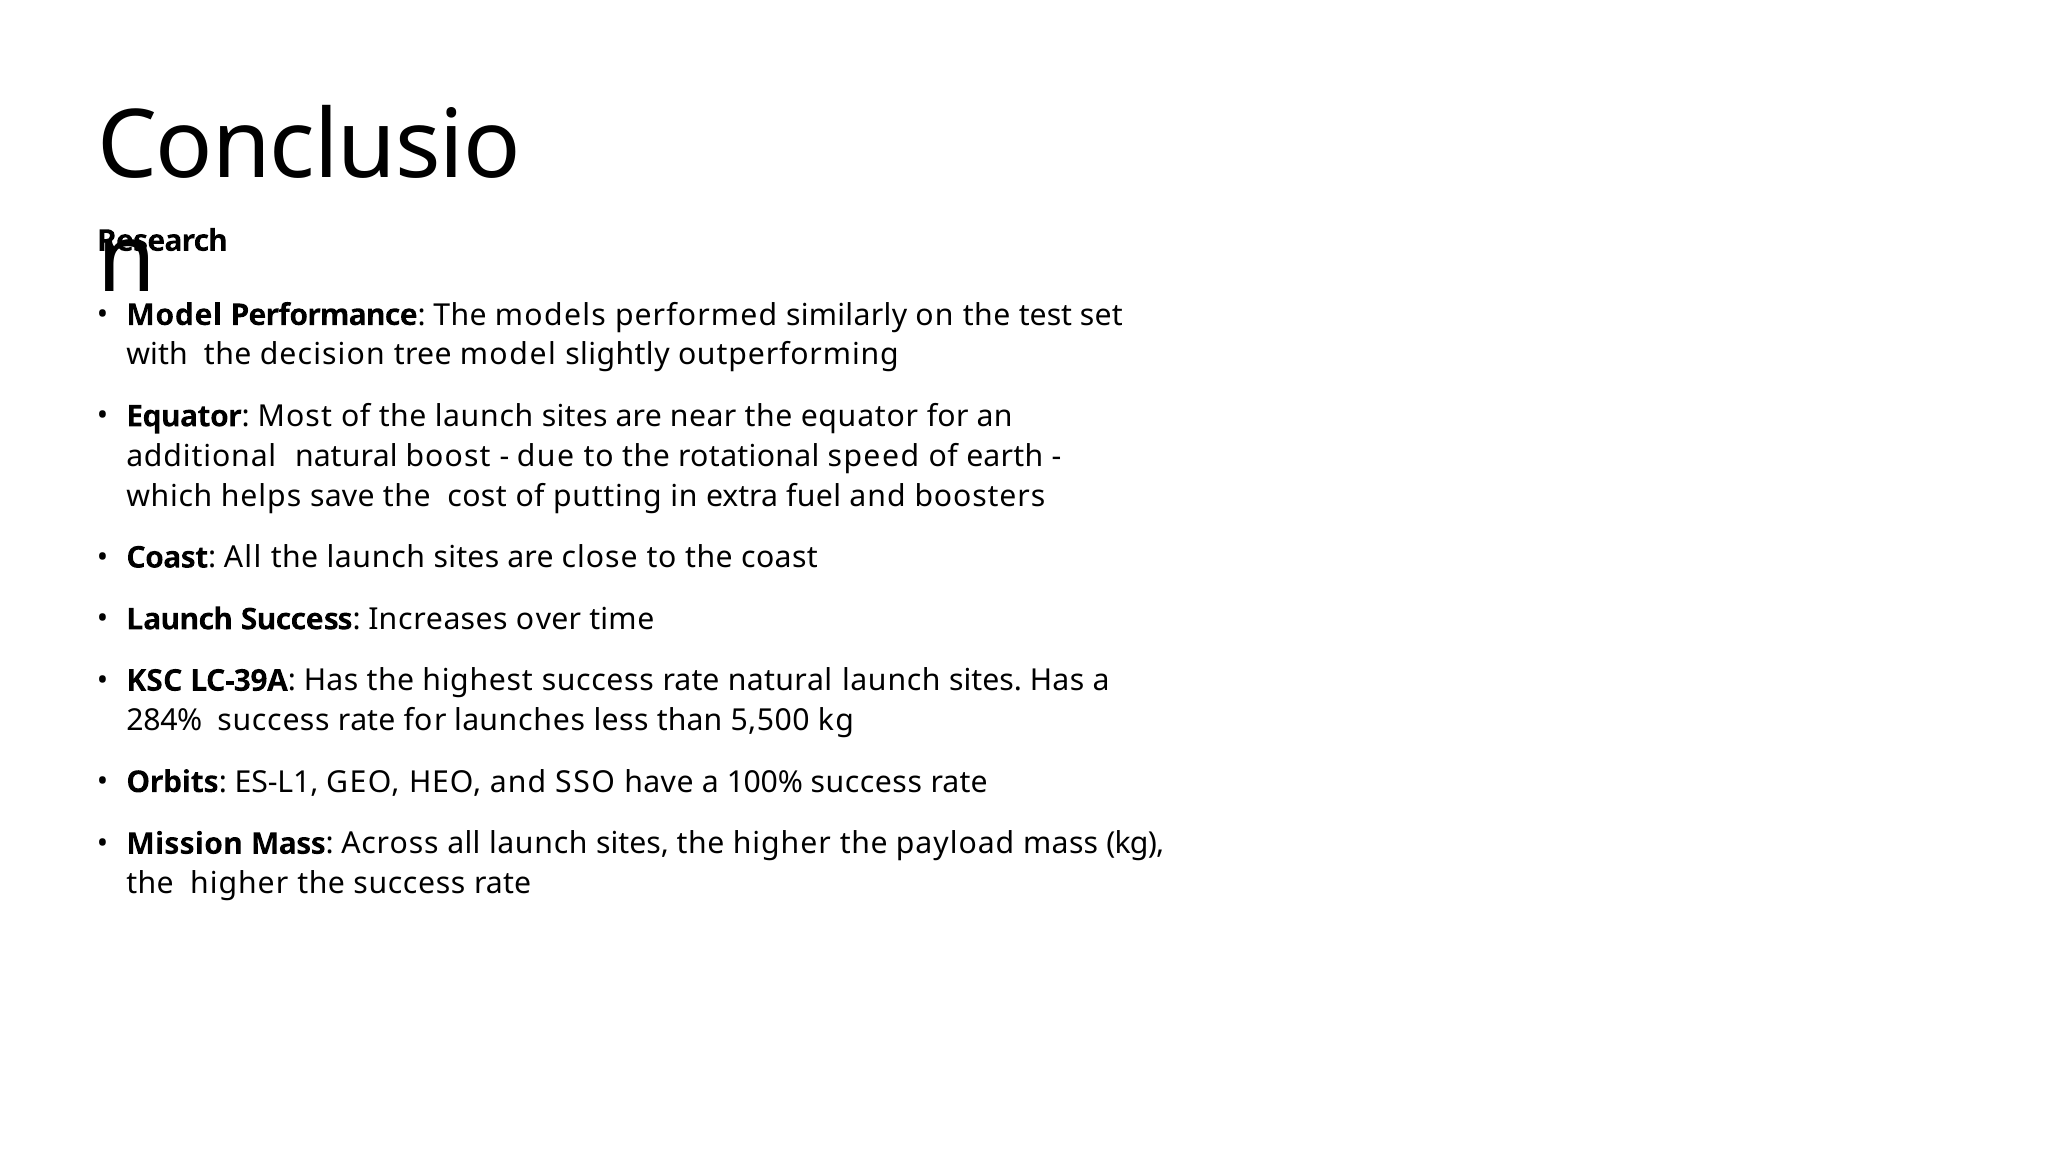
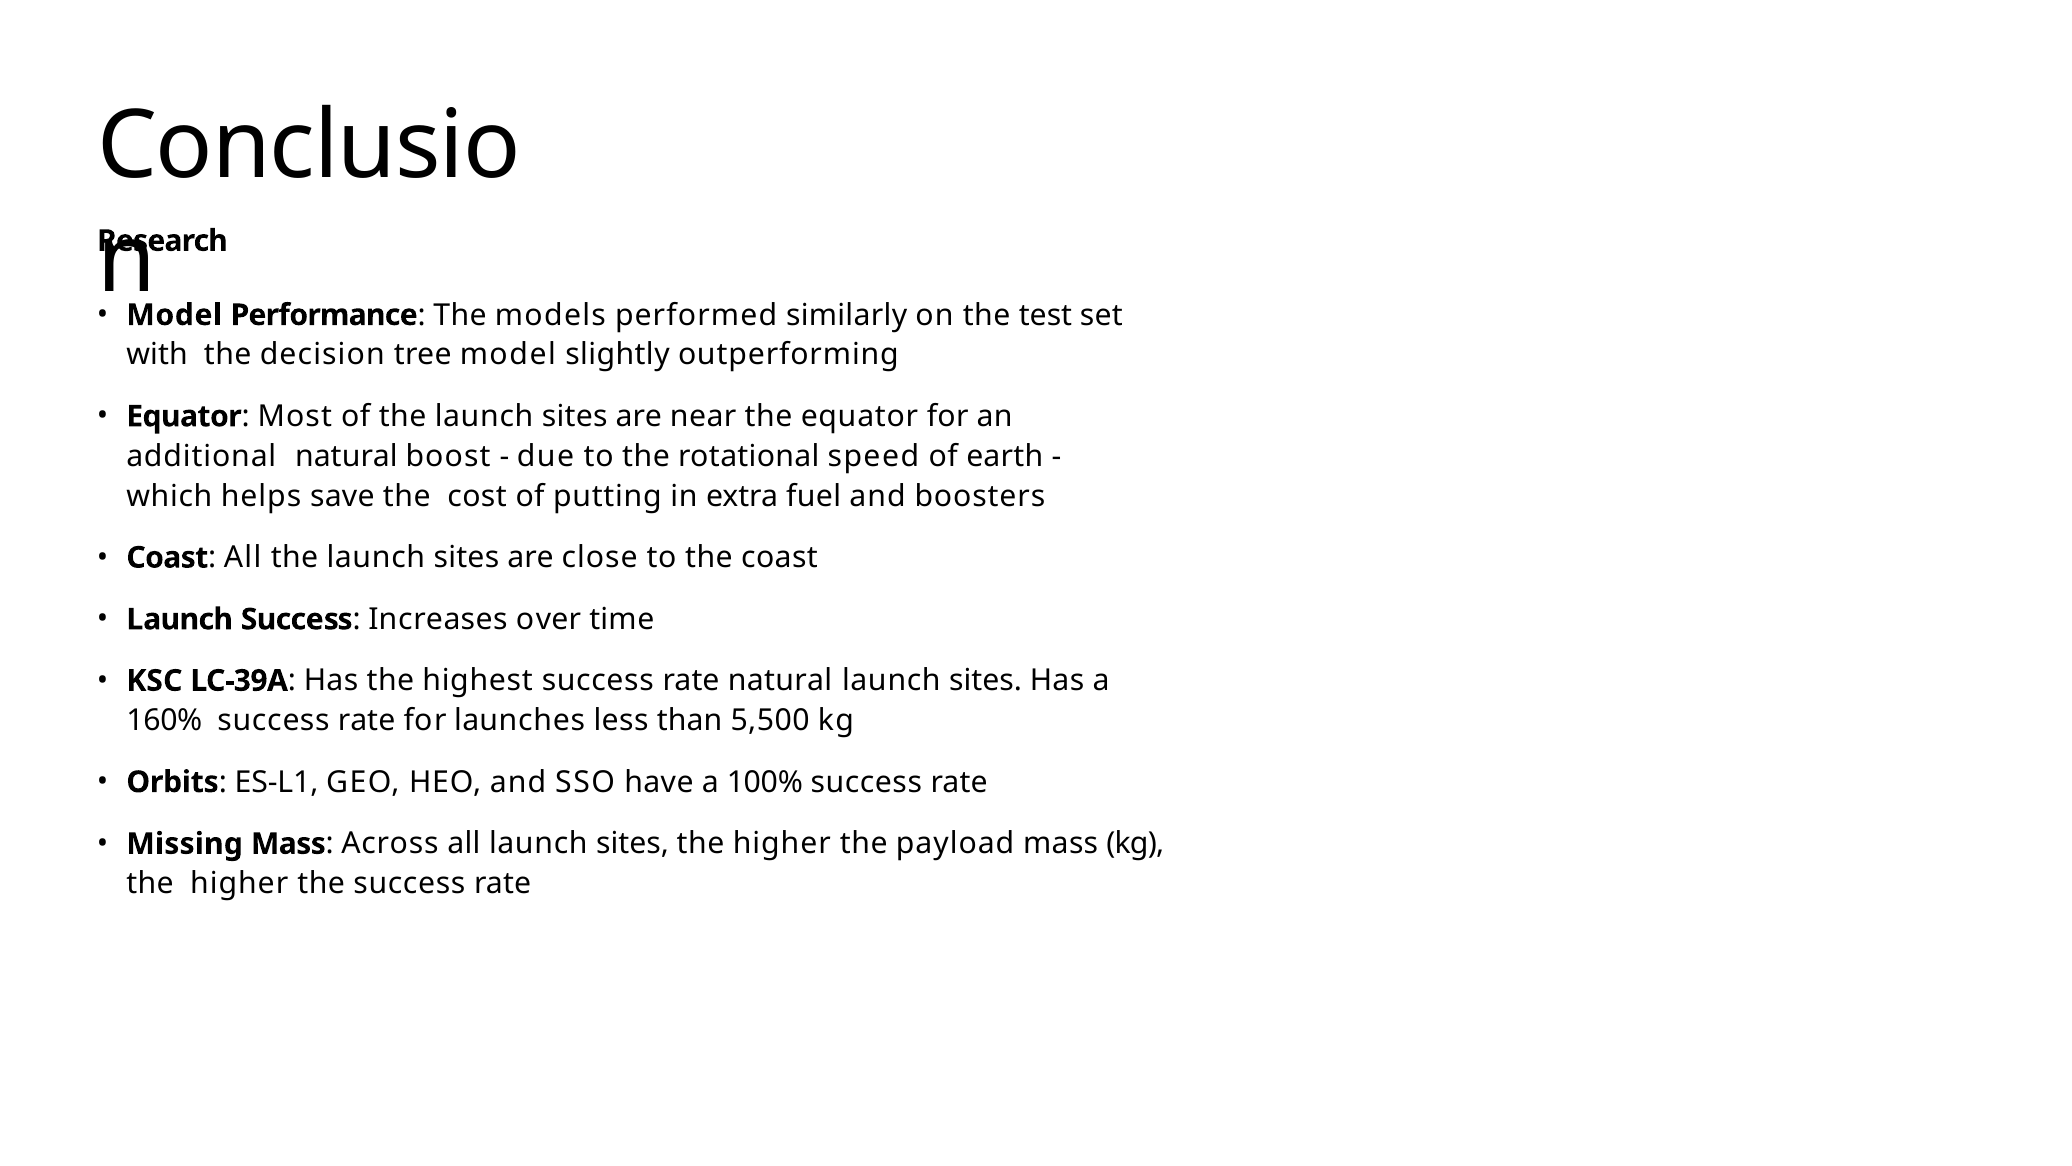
284%: 284% -> 160%
Mission: Mission -> Missing
